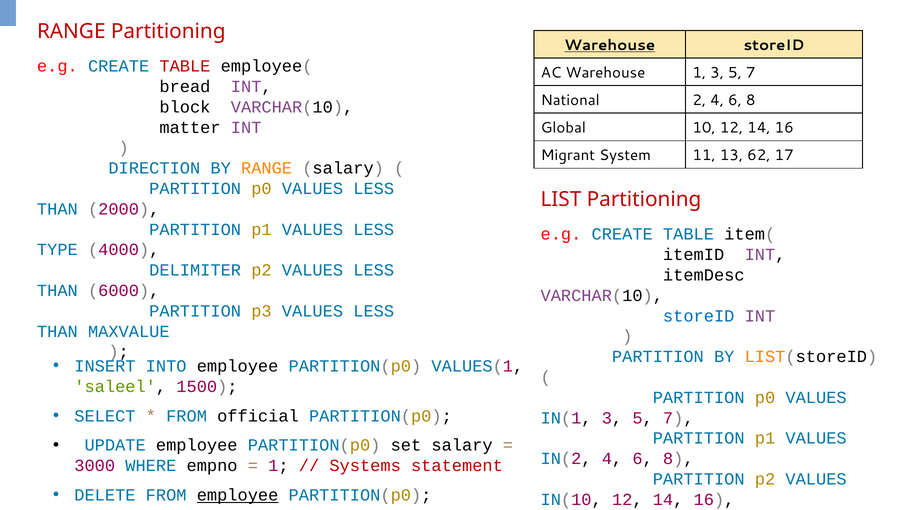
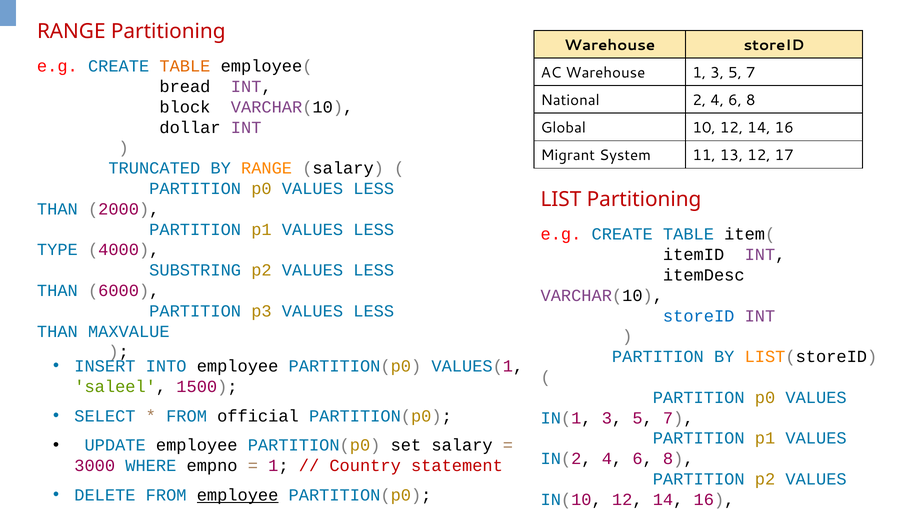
Warehouse at (610, 45) underline: present -> none
TABLE at (185, 66) colour: red -> orange
matter: matter -> dollar
13 62: 62 -> 12
DIRECTION: DIRECTION -> TRUNCATED
DELIMITER: DELIMITER -> SUBSTRING
Systems: Systems -> Country
